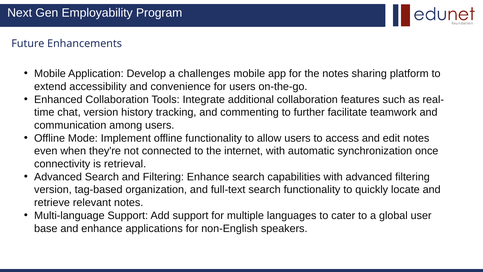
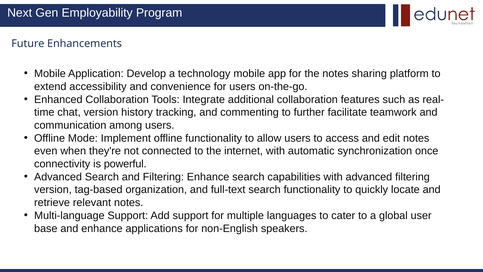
challenges: challenges -> technology
retrieval: retrieval -> powerful
